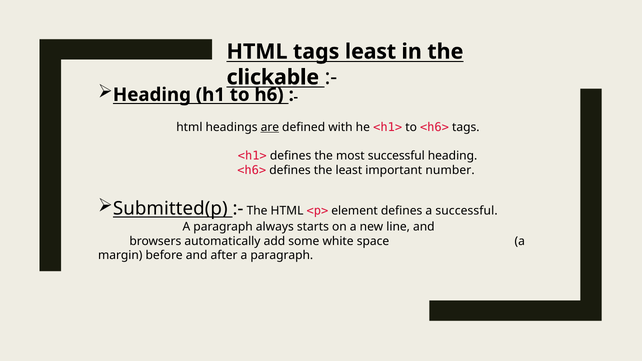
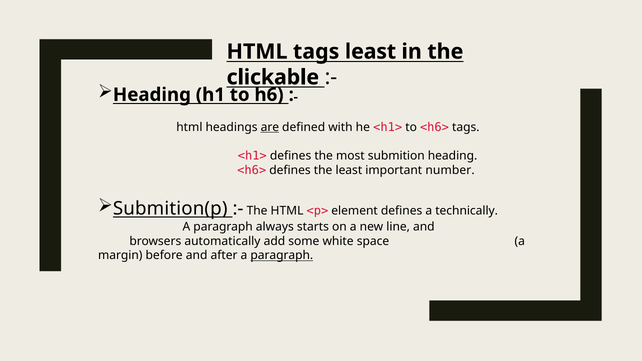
most successful: successful -> submition
Submitted(p: Submitted(p -> Submition(p
a successful: successful -> technically
paragraph at (282, 256) underline: none -> present
